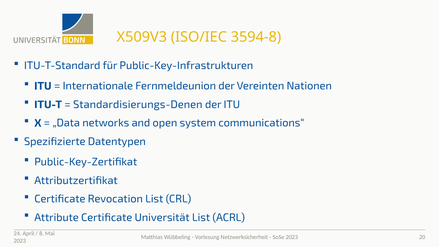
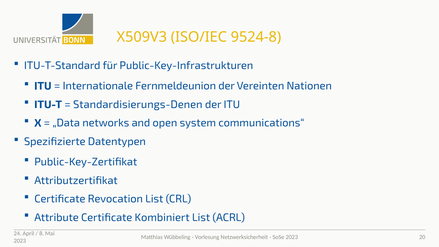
3594-8: 3594-8 -> 9524-8
Universität: Universität -> Kombiniert
